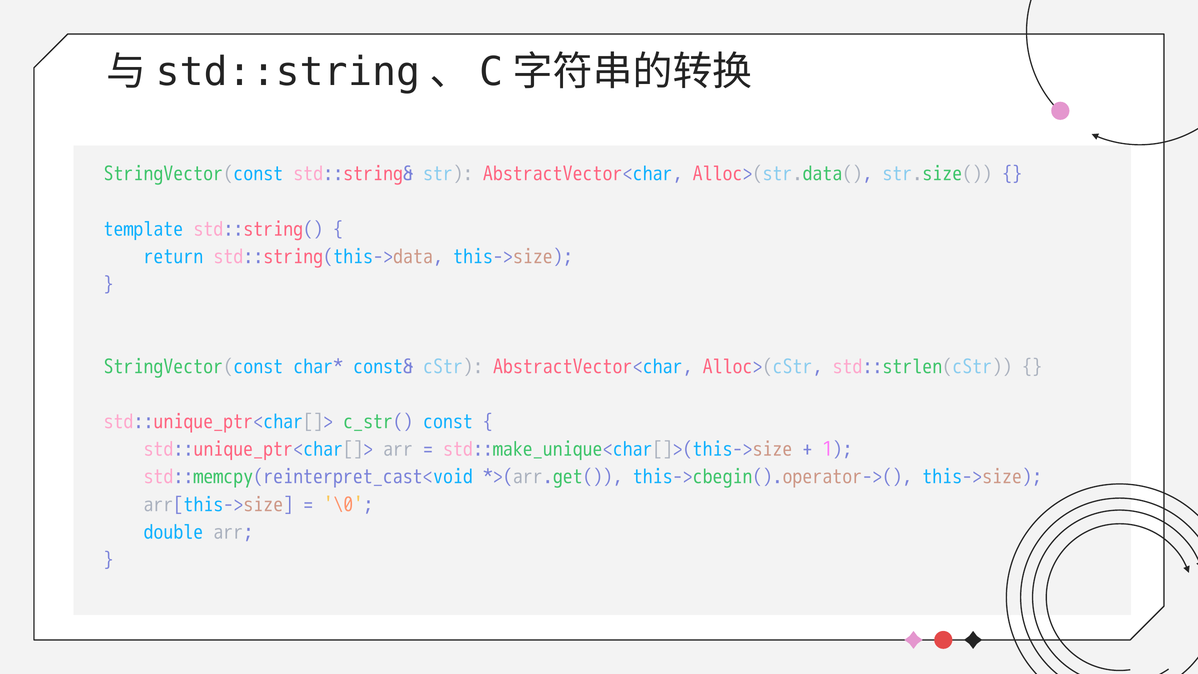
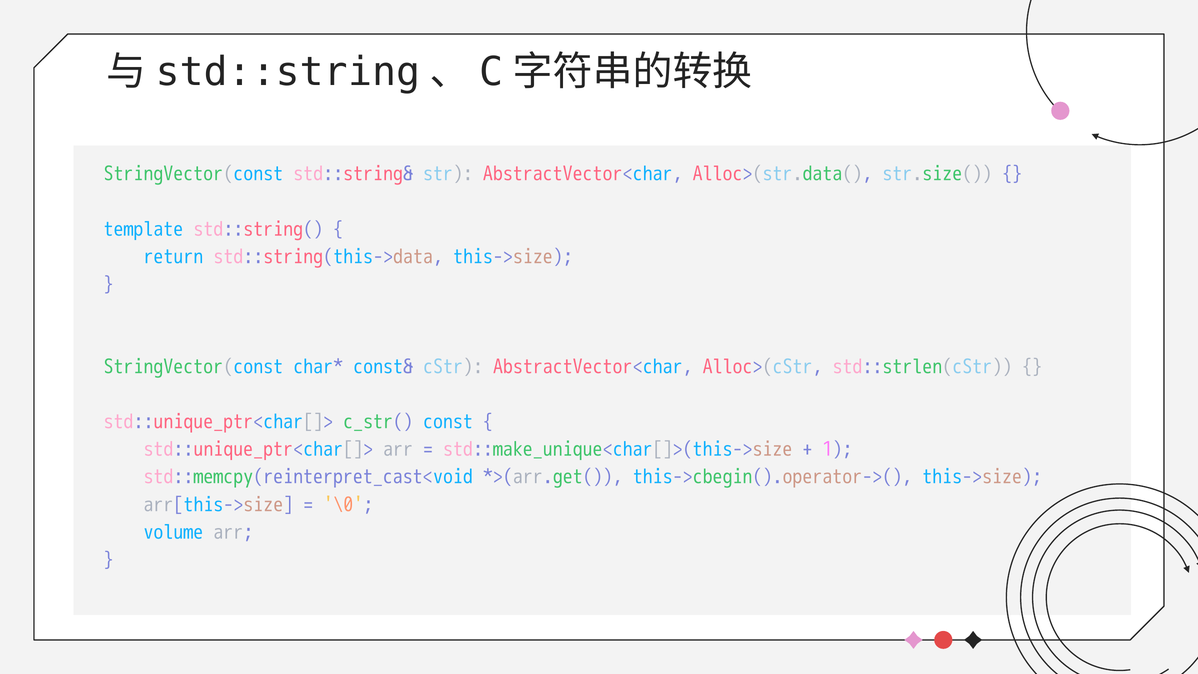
double: double -> volume
